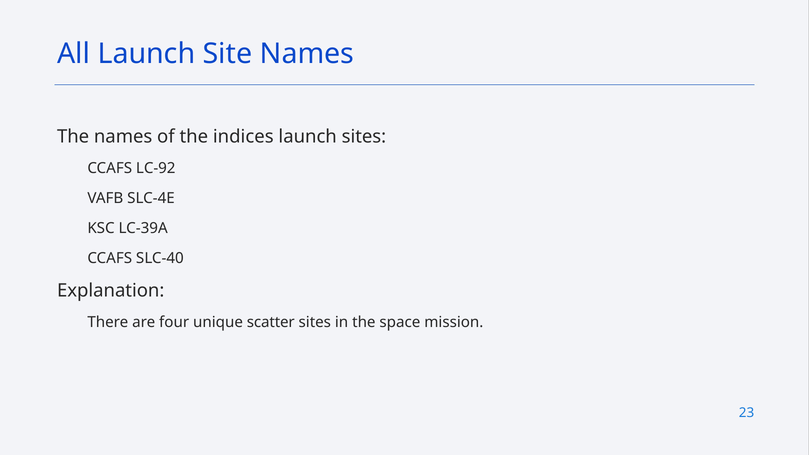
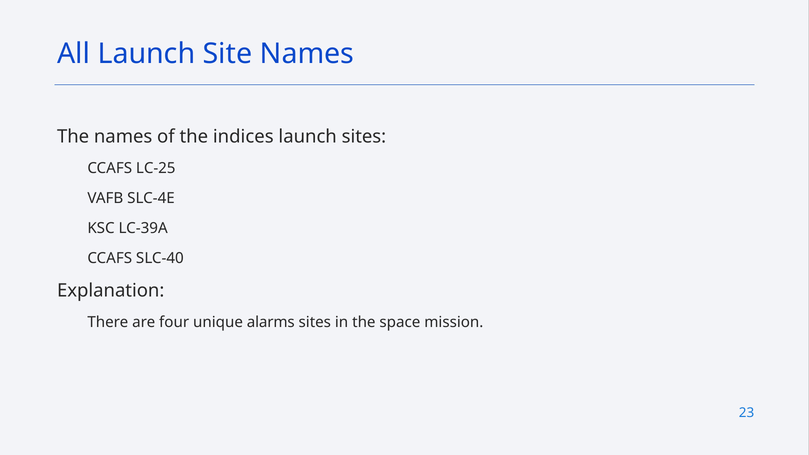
LC-92: LC-92 -> LC-25
scatter: scatter -> alarms
